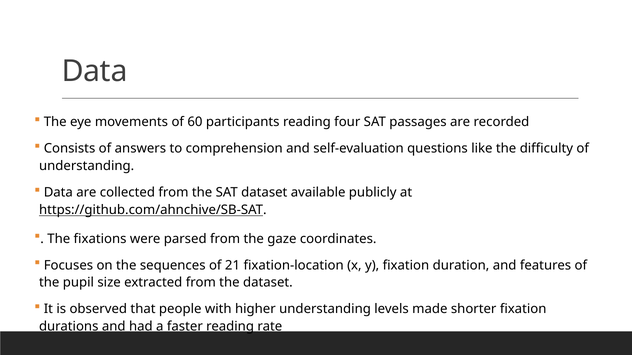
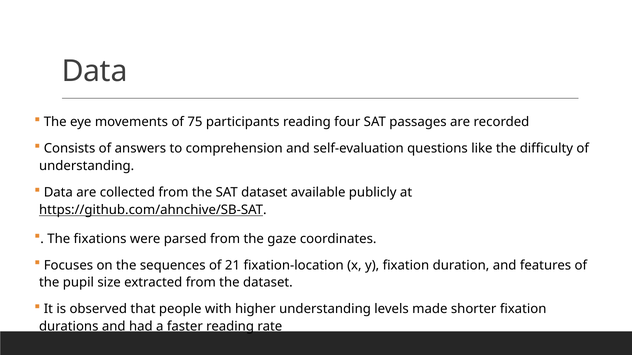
60: 60 -> 75
